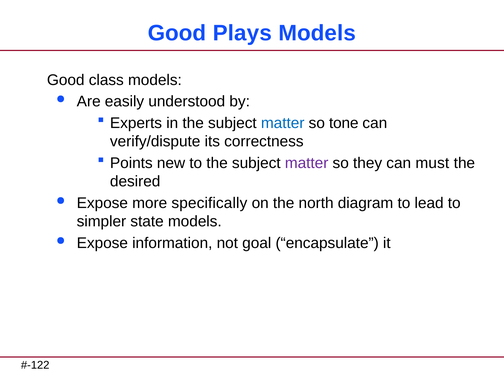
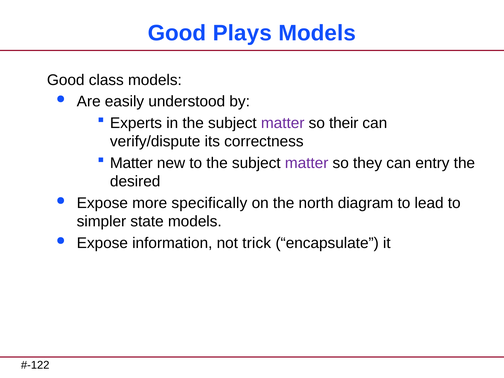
matter at (283, 123) colour: blue -> purple
tone: tone -> their
Points at (131, 163): Points -> Matter
must: must -> entry
goal: goal -> trick
